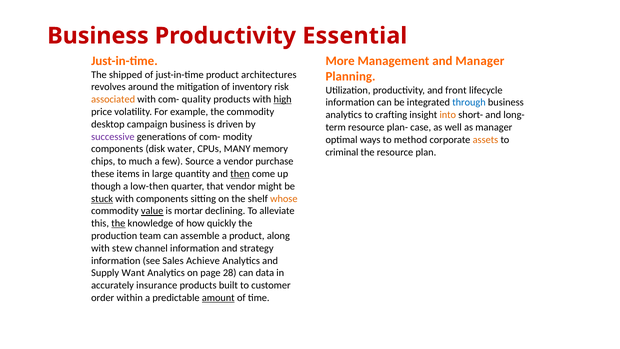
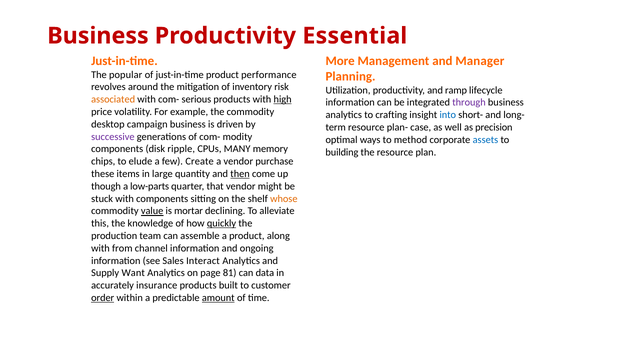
shipped: shipped -> popular
architectures: architectures -> performance
front: front -> ramp
quality: quality -> serious
through colour: blue -> purple
into colour: orange -> blue
as manager: manager -> precision
assets colour: orange -> blue
water: water -> ripple
criminal: criminal -> building
much: much -> elude
Source: Source -> Create
low-then: low-then -> low-parts
stuck underline: present -> none
the at (118, 223) underline: present -> none
quickly underline: none -> present
stew: stew -> from
strategy: strategy -> ongoing
Achieve: Achieve -> Interact
28: 28 -> 81
order underline: none -> present
